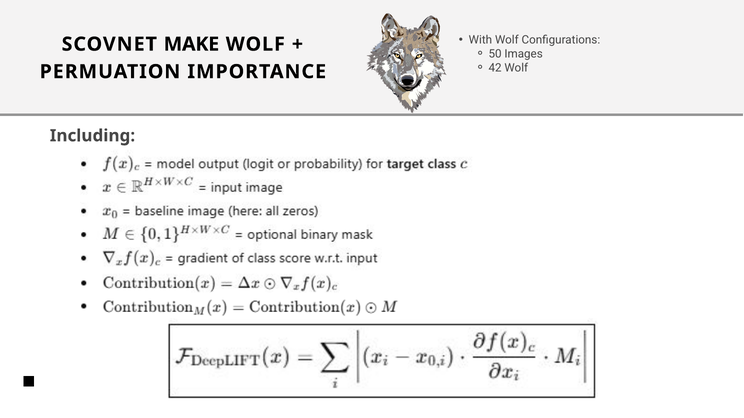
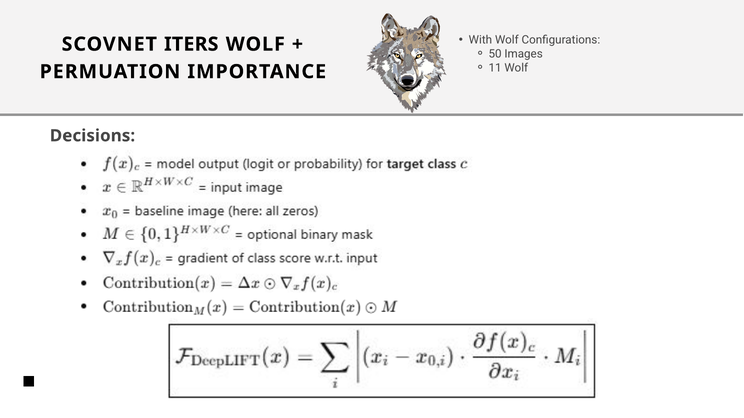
MAKE: MAKE -> ITERS
42: 42 -> 11
Including: Including -> Decisions
